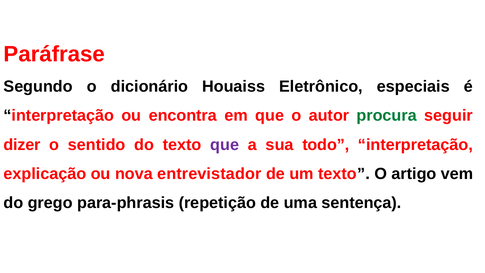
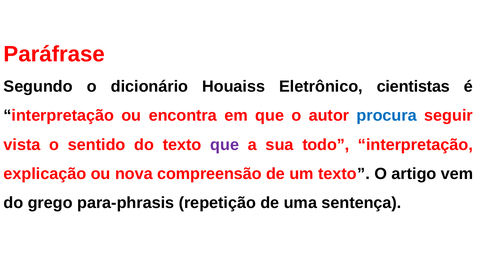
especiais: especiais -> cientistas
procura colour: green -> blue
dizer: dizer -> vista
entrevistador: entrevistador -> compreensão
